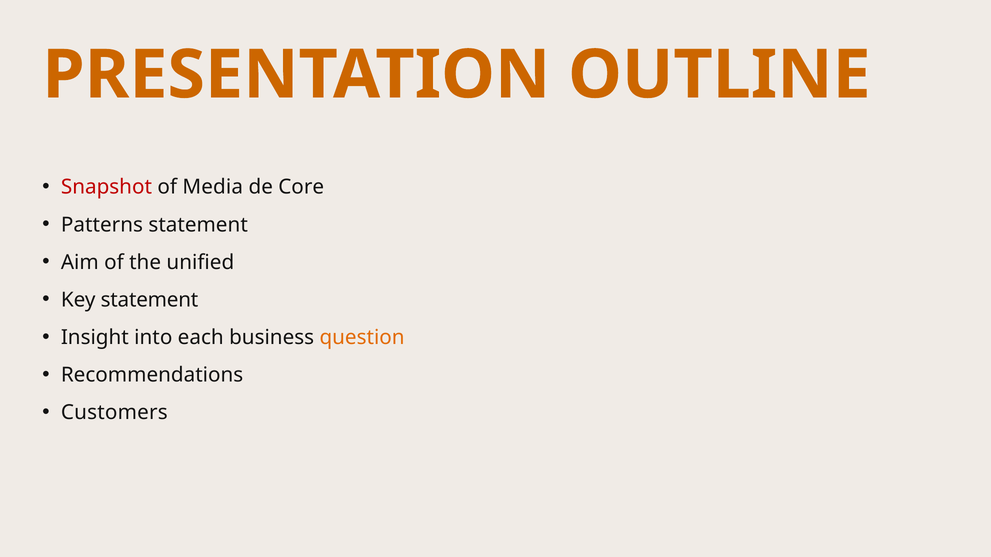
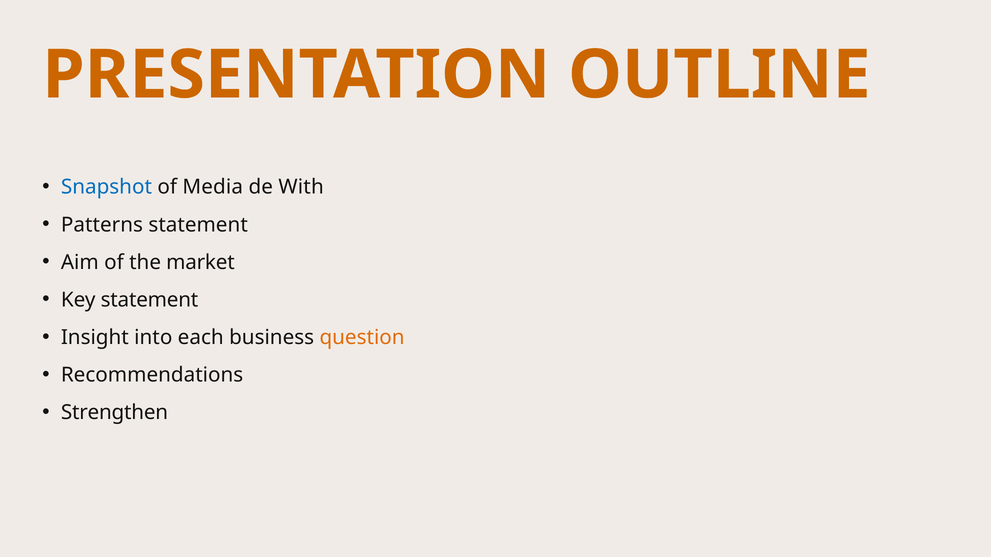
Snapshot colour: red -> blue
Core: Core -> With
unified: unified -> market
Customers: Customers -> Strengthen
